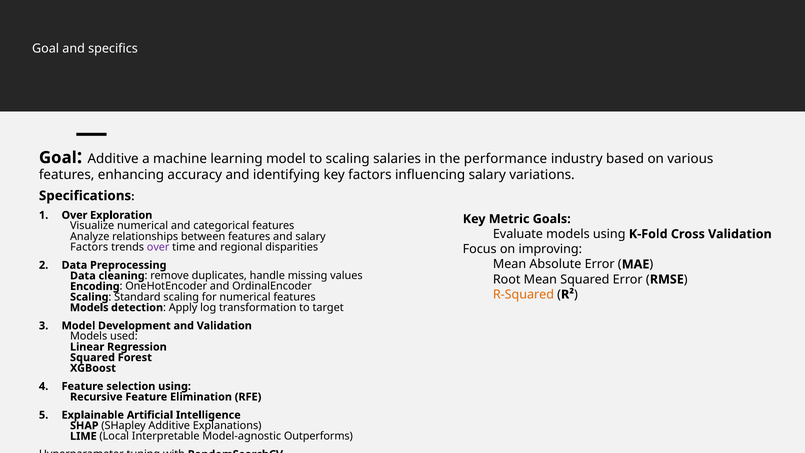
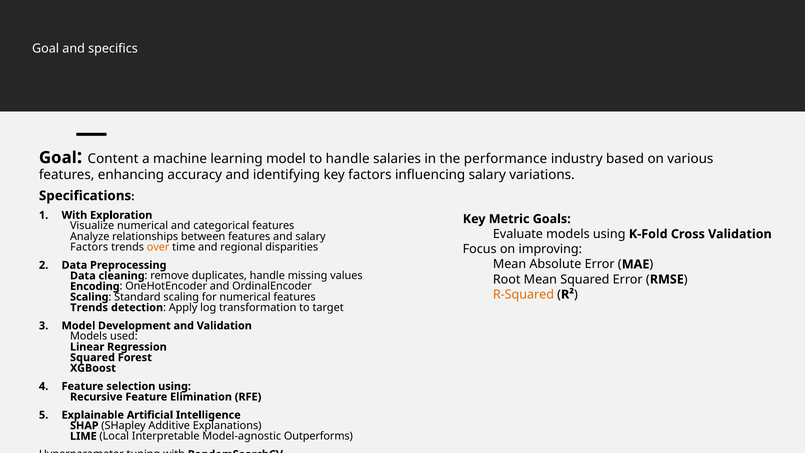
Goal Additive: Additive -> Content
to scaling: scaling -> handle
Over at (74, 215): Over -> With
over at (158, 247) colour: purple -> orange
Models at (89, 307): Models -> Trends
